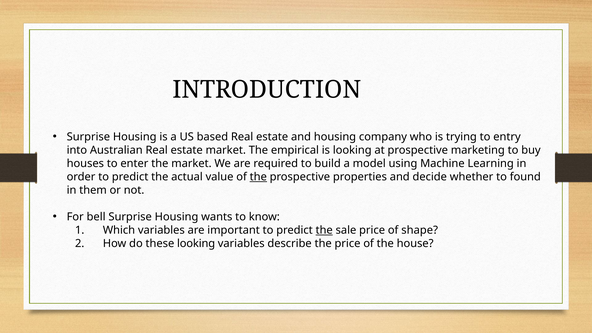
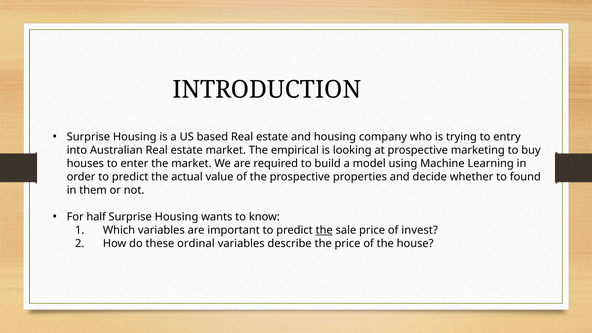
the at (258, 177) underline: present -> none
bell: bell -> half
shape: shape -> invest
these looking: looking -> ordinal
